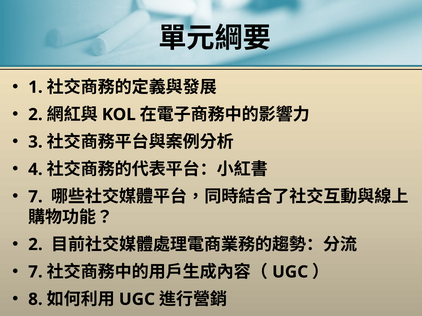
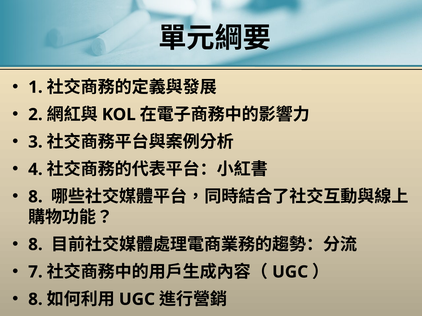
7 at (35, 197): 7 -> 8
2 at (35, 245): 2 -> 8
